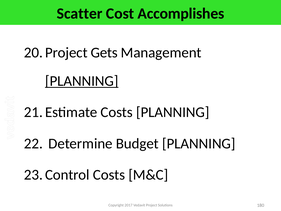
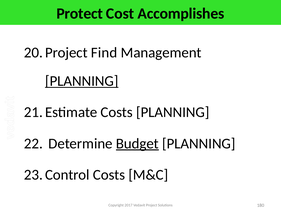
Scatter: Scatter -> Protect
Gets: Gets -> Find
Budget underline: none -> present
